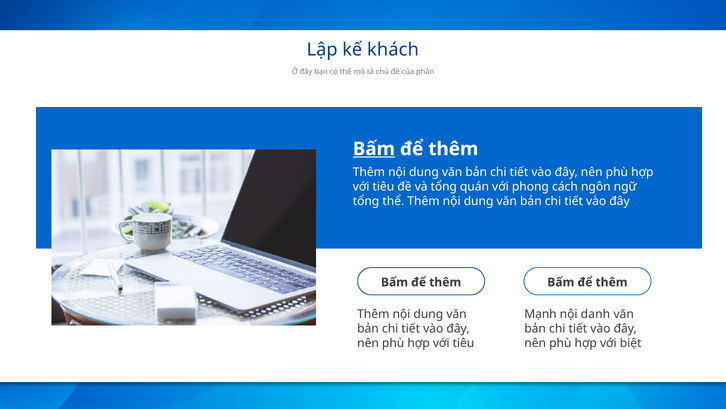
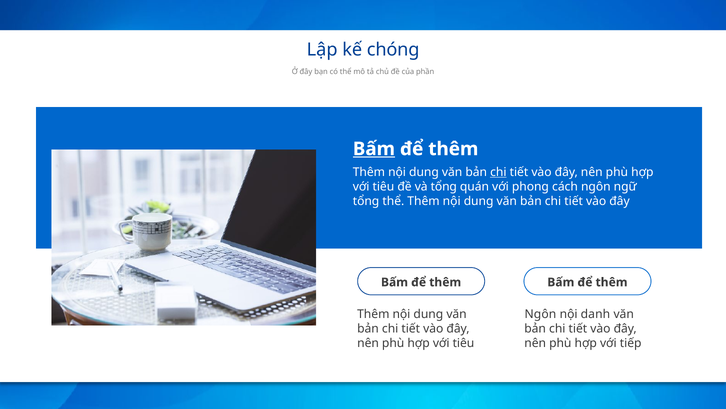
khách: khách -> chóng
chi at (498, 172) underline: none -> present
Mạnh at (541, 314): Mạnh -> Ngôn
biệt: biệt -> tiếp
